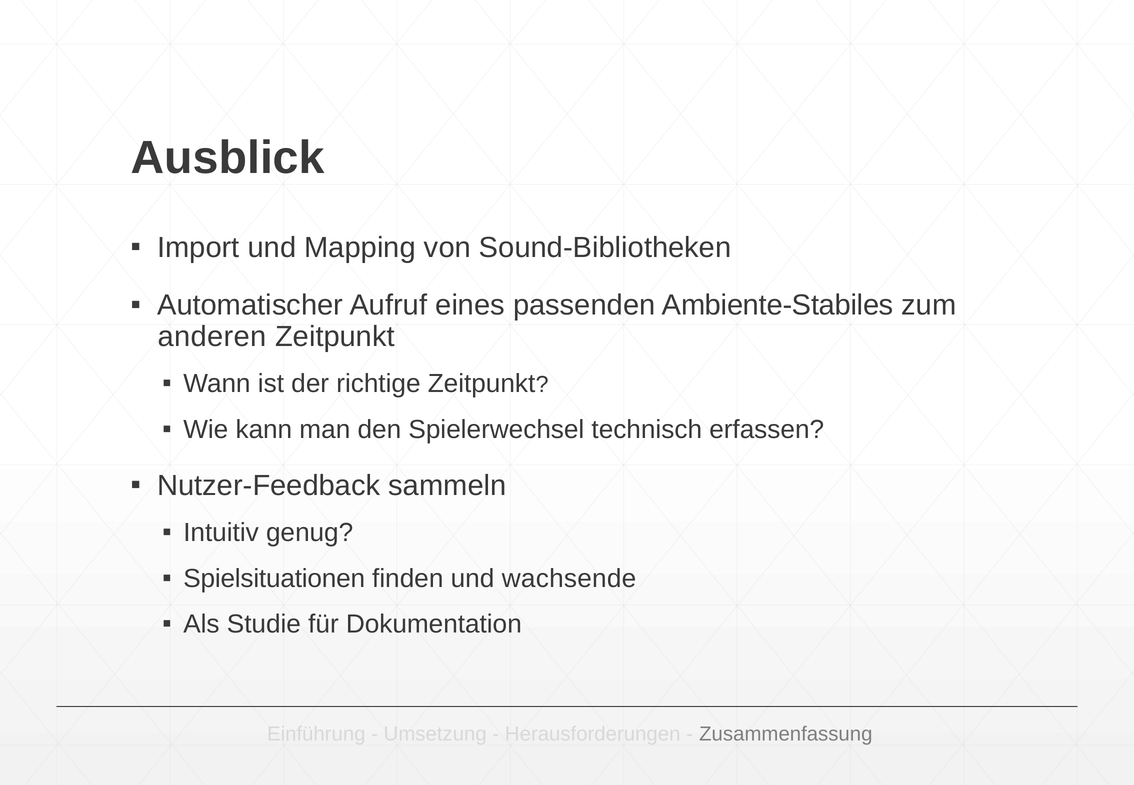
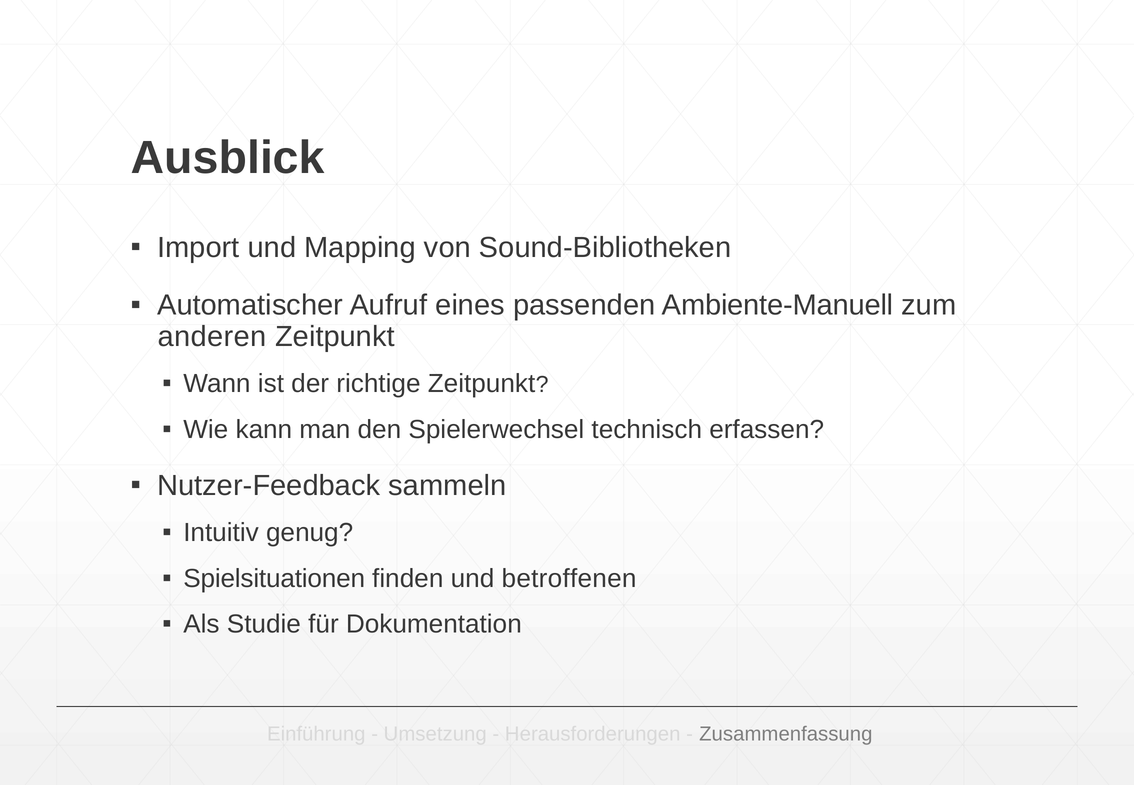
Ambiente-Stabiles: Ambiente-Stabiles -> Ambiente-Manuell
wachsende: wachsende -> betroffenen
